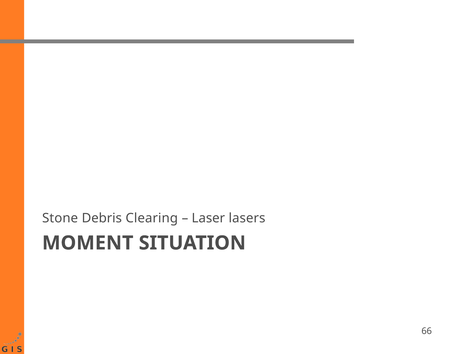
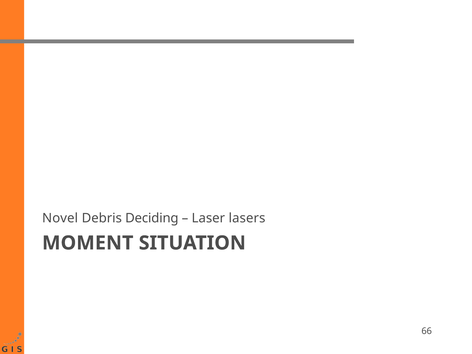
Stone: Stone -> Novel
Clearing: Clearing -> Deciding
